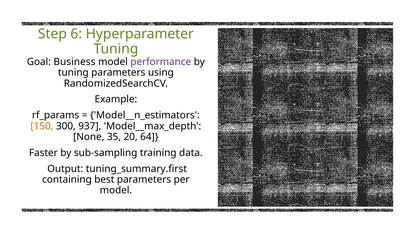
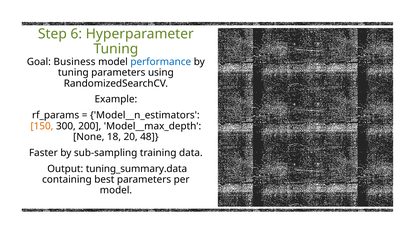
performance colour: purple -> blue
937: 937 -> 200
35: 35 -> 18
64: 64 -> 48
tuning_summary.first: tuning_summary.first -> tuning_summary.data
